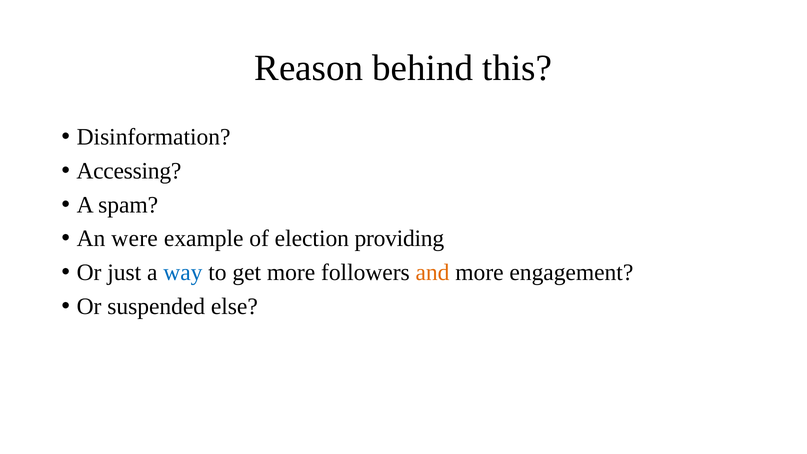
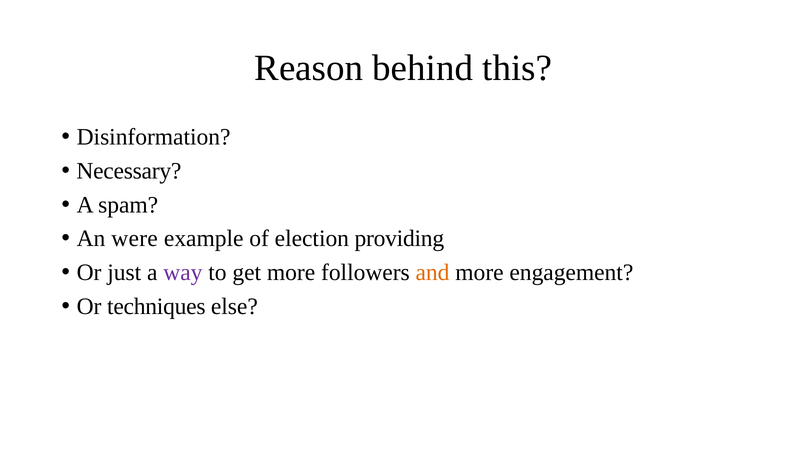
Accessing: Accessing -> Necessary
way colour: blue -> purple
suspended: suspended -> techniques
